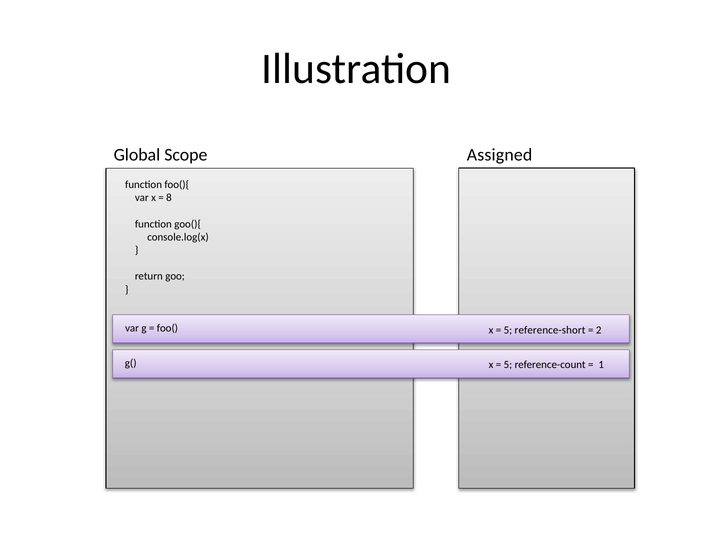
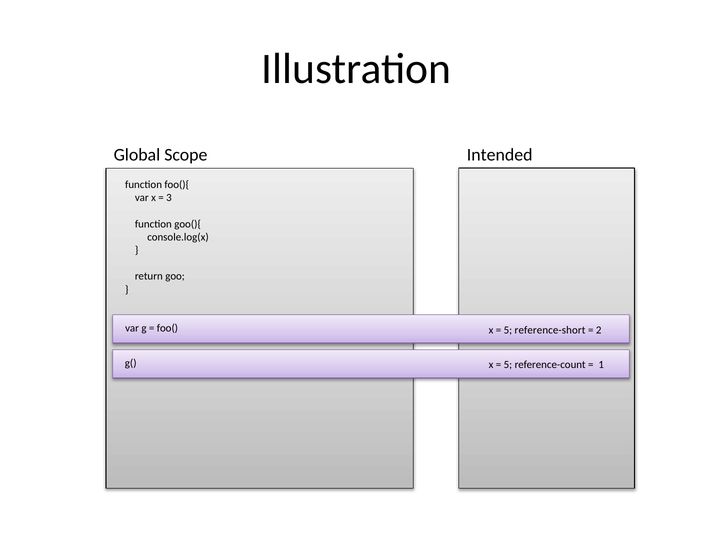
Assigned: Assigned -> Intended
8: 8 -> 3
